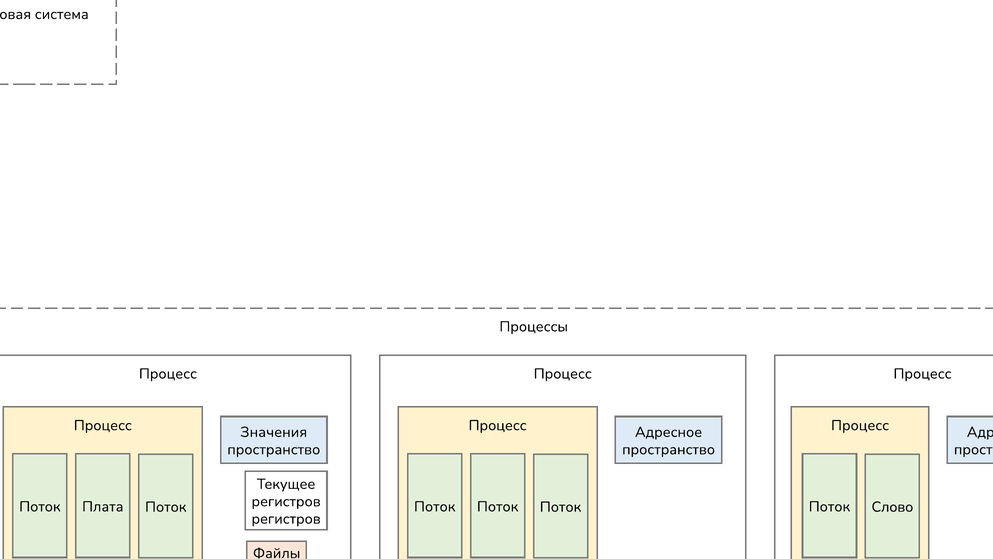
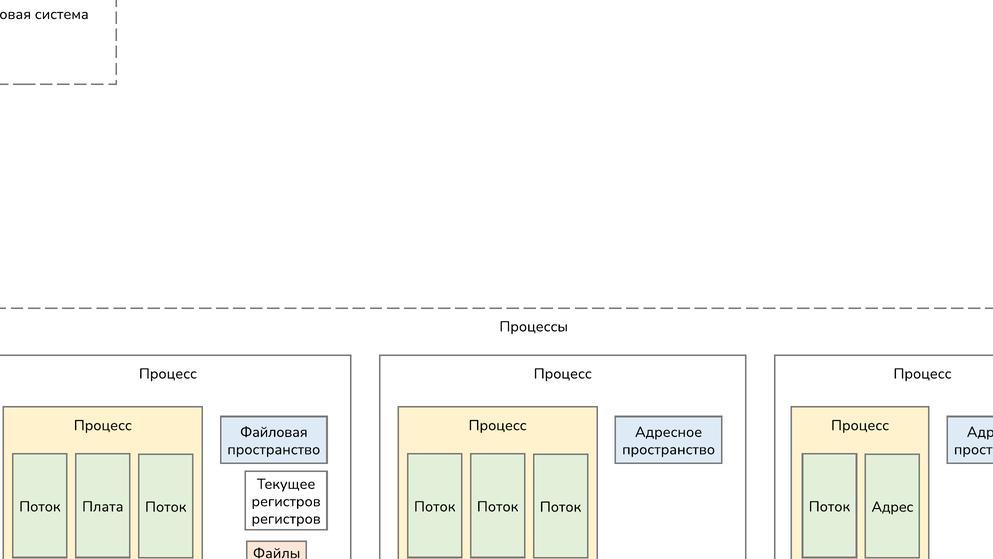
Процесс Значения: Значения -> Файловая
Слово: Слово -> Адрес
